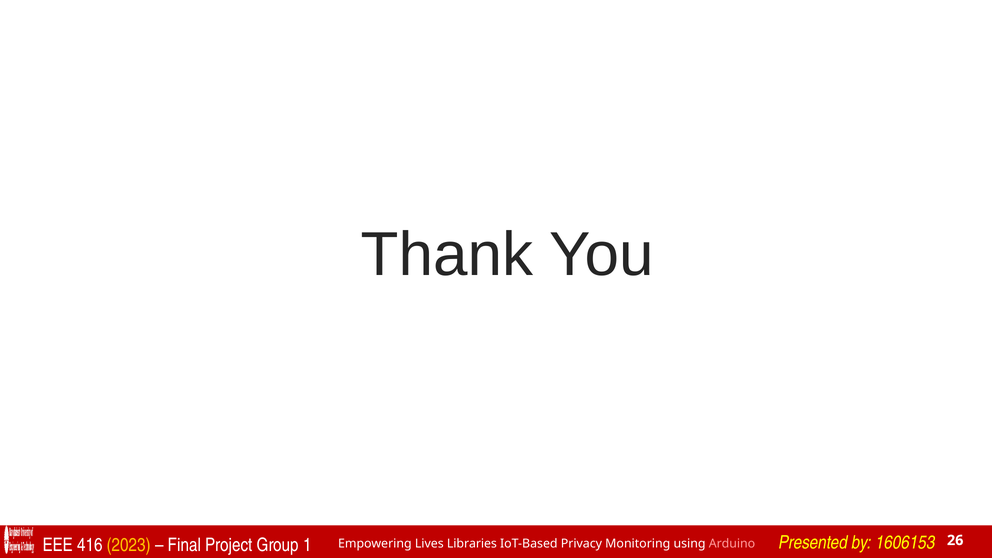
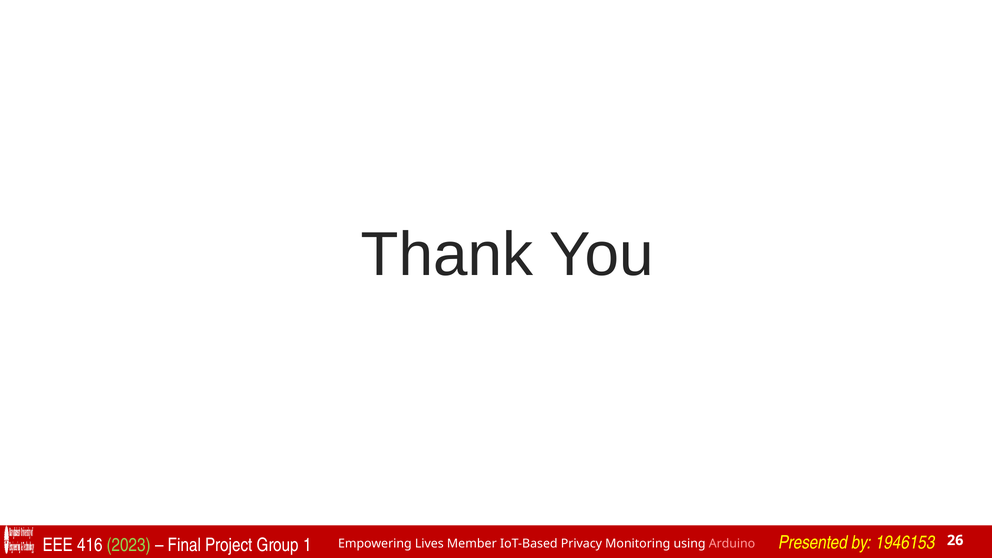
1606153: 1606153 -> 1946153
2023 colour: yellow -> light green
Libraries: Libraries -> Member
